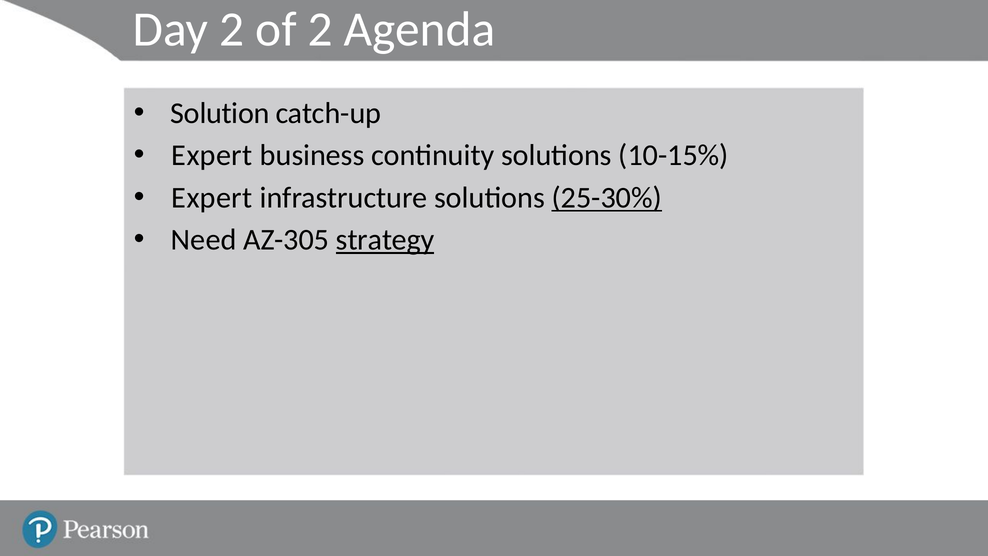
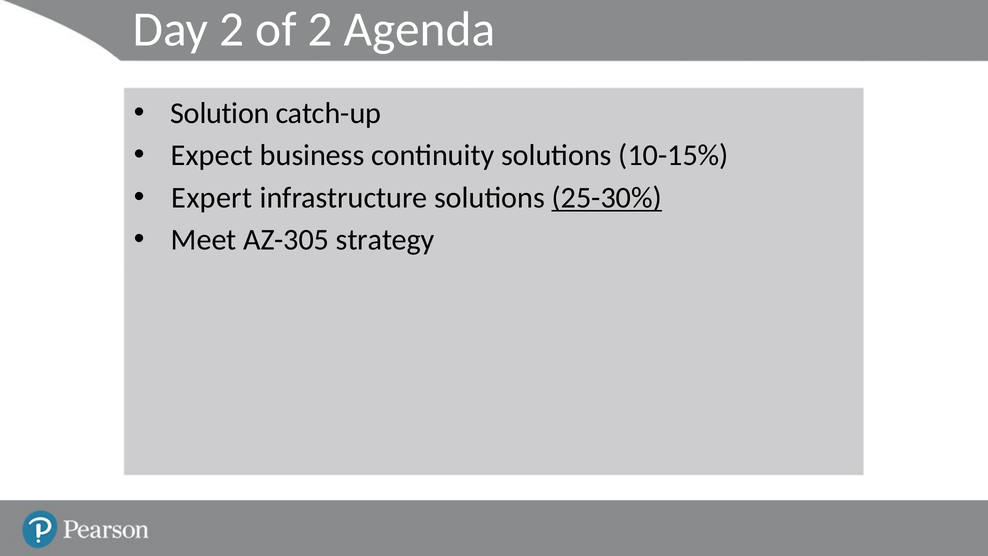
Expert at (212, 155): Expert -> Expect
Need: Need -> Meet
strategy underline: present -> none
